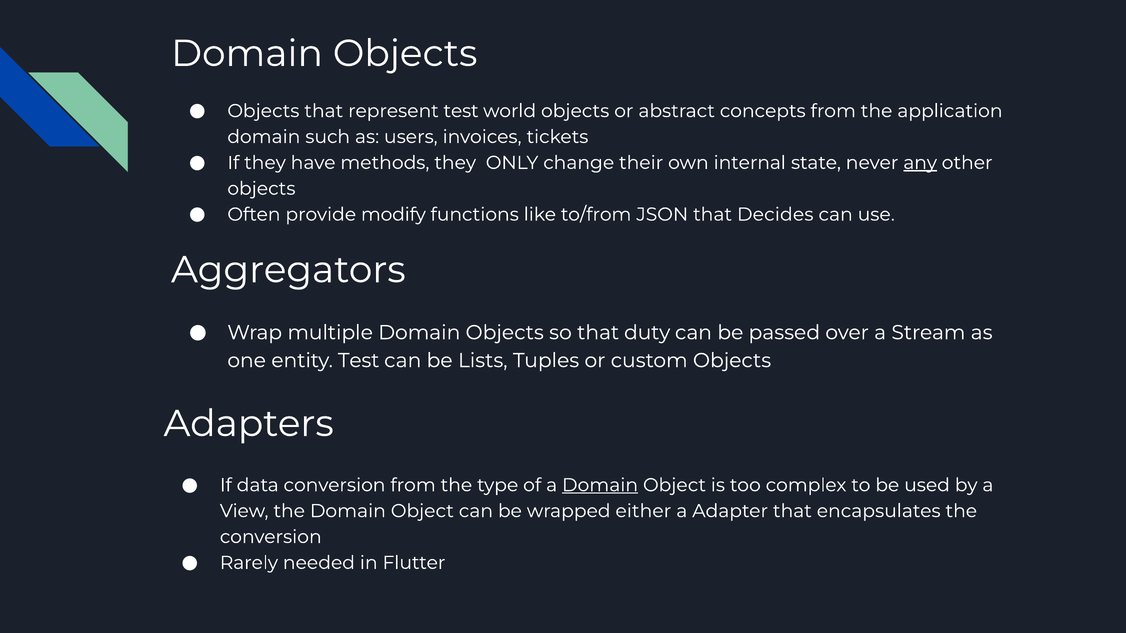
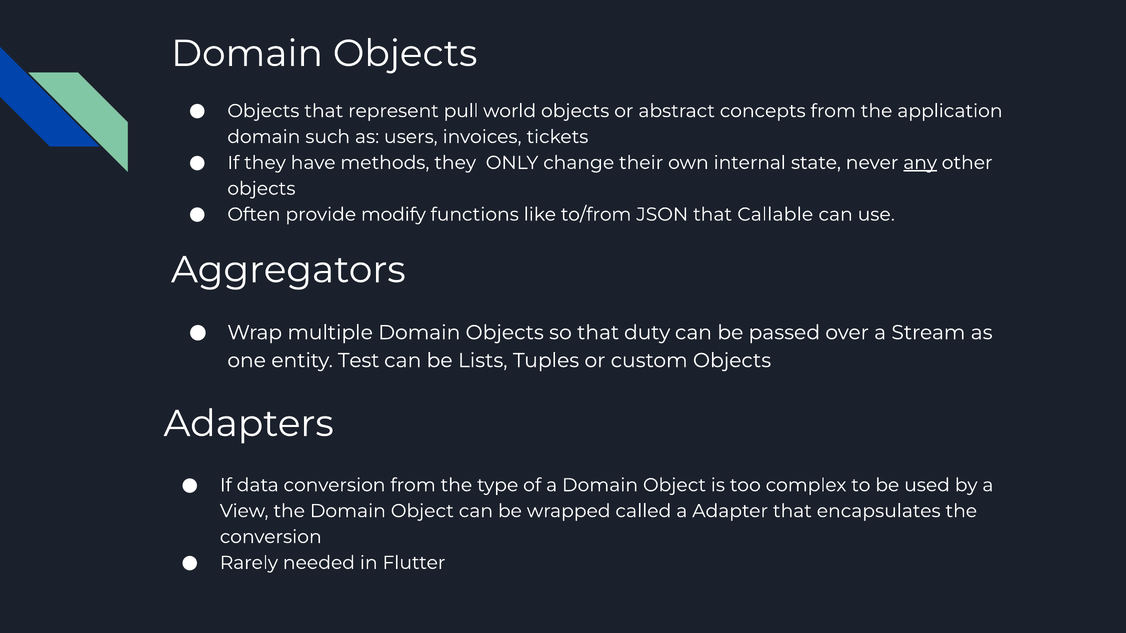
represent test: test -> pull
Decides: Decides -> Callable
Domain at (600, 485) underline: present -> none
either: either -> called
